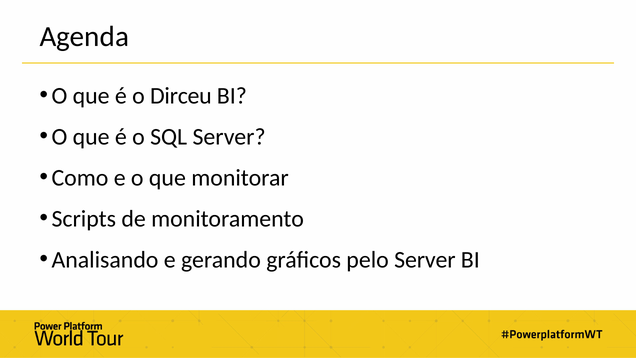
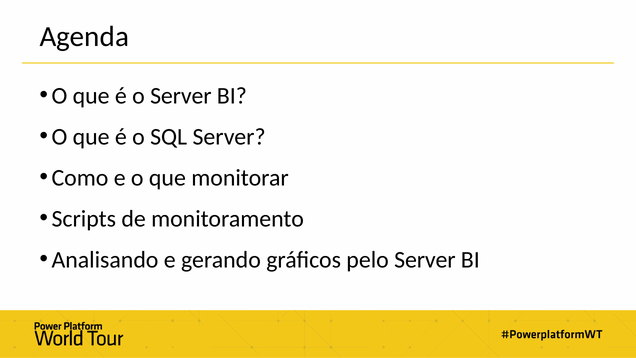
o Dirceu: Dirceu -> Server
